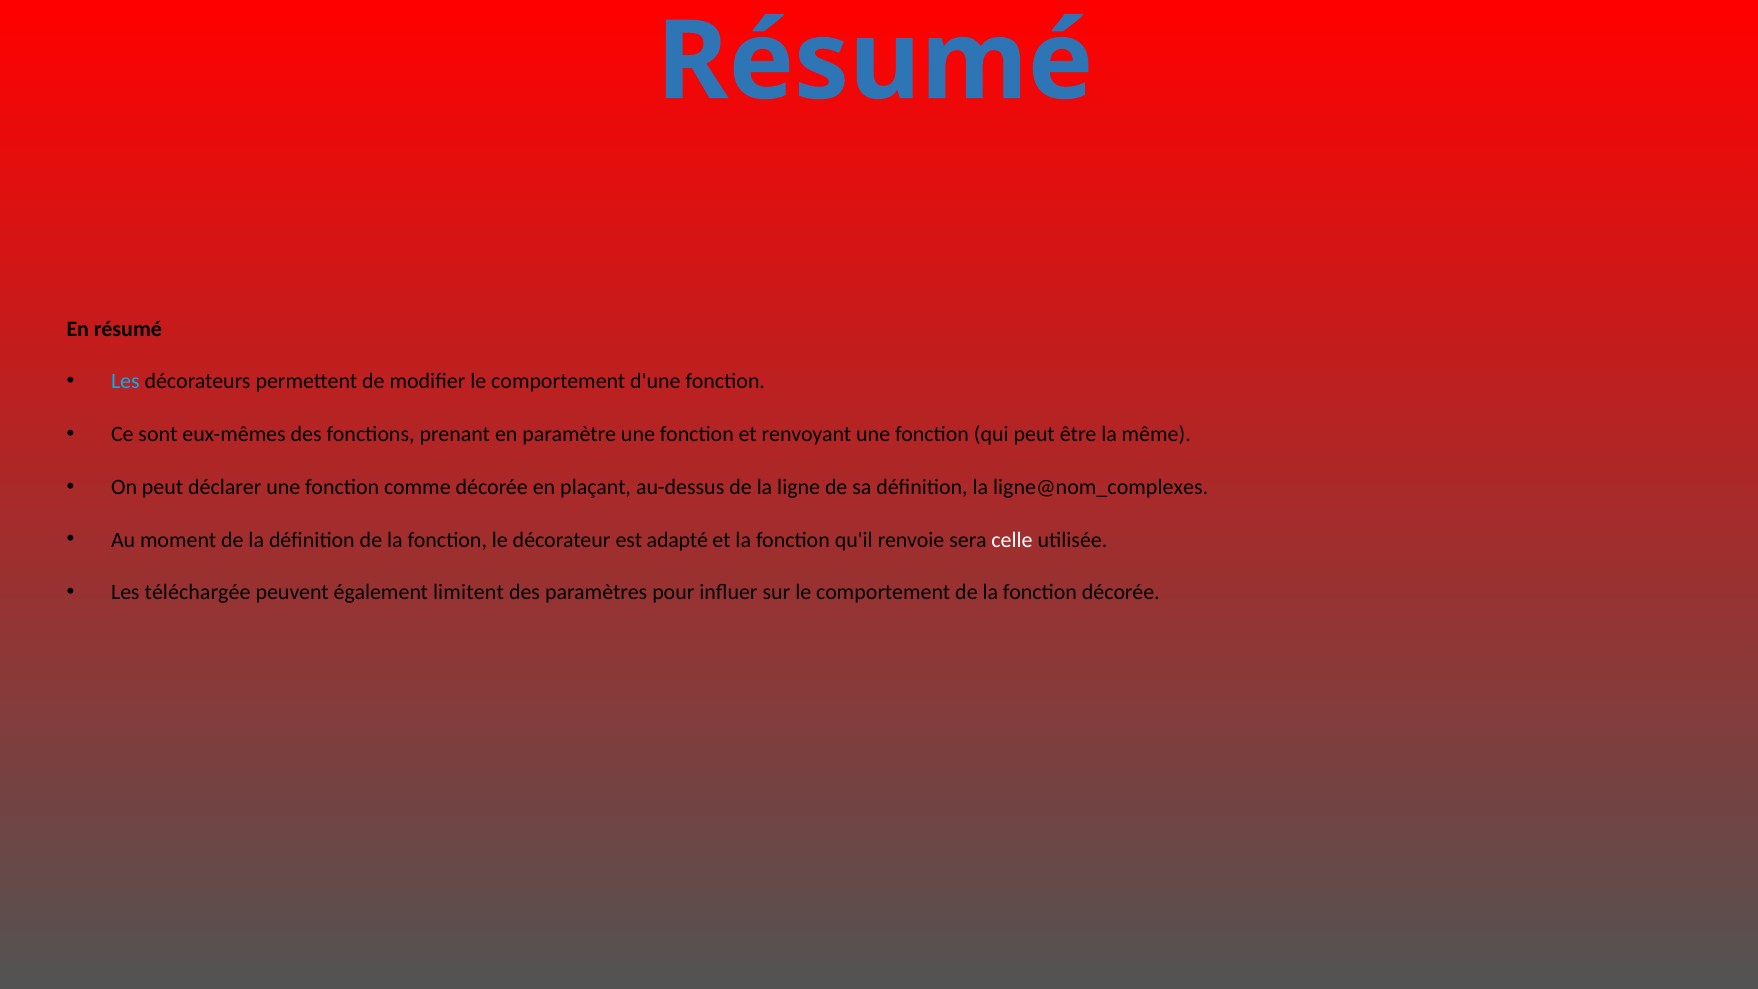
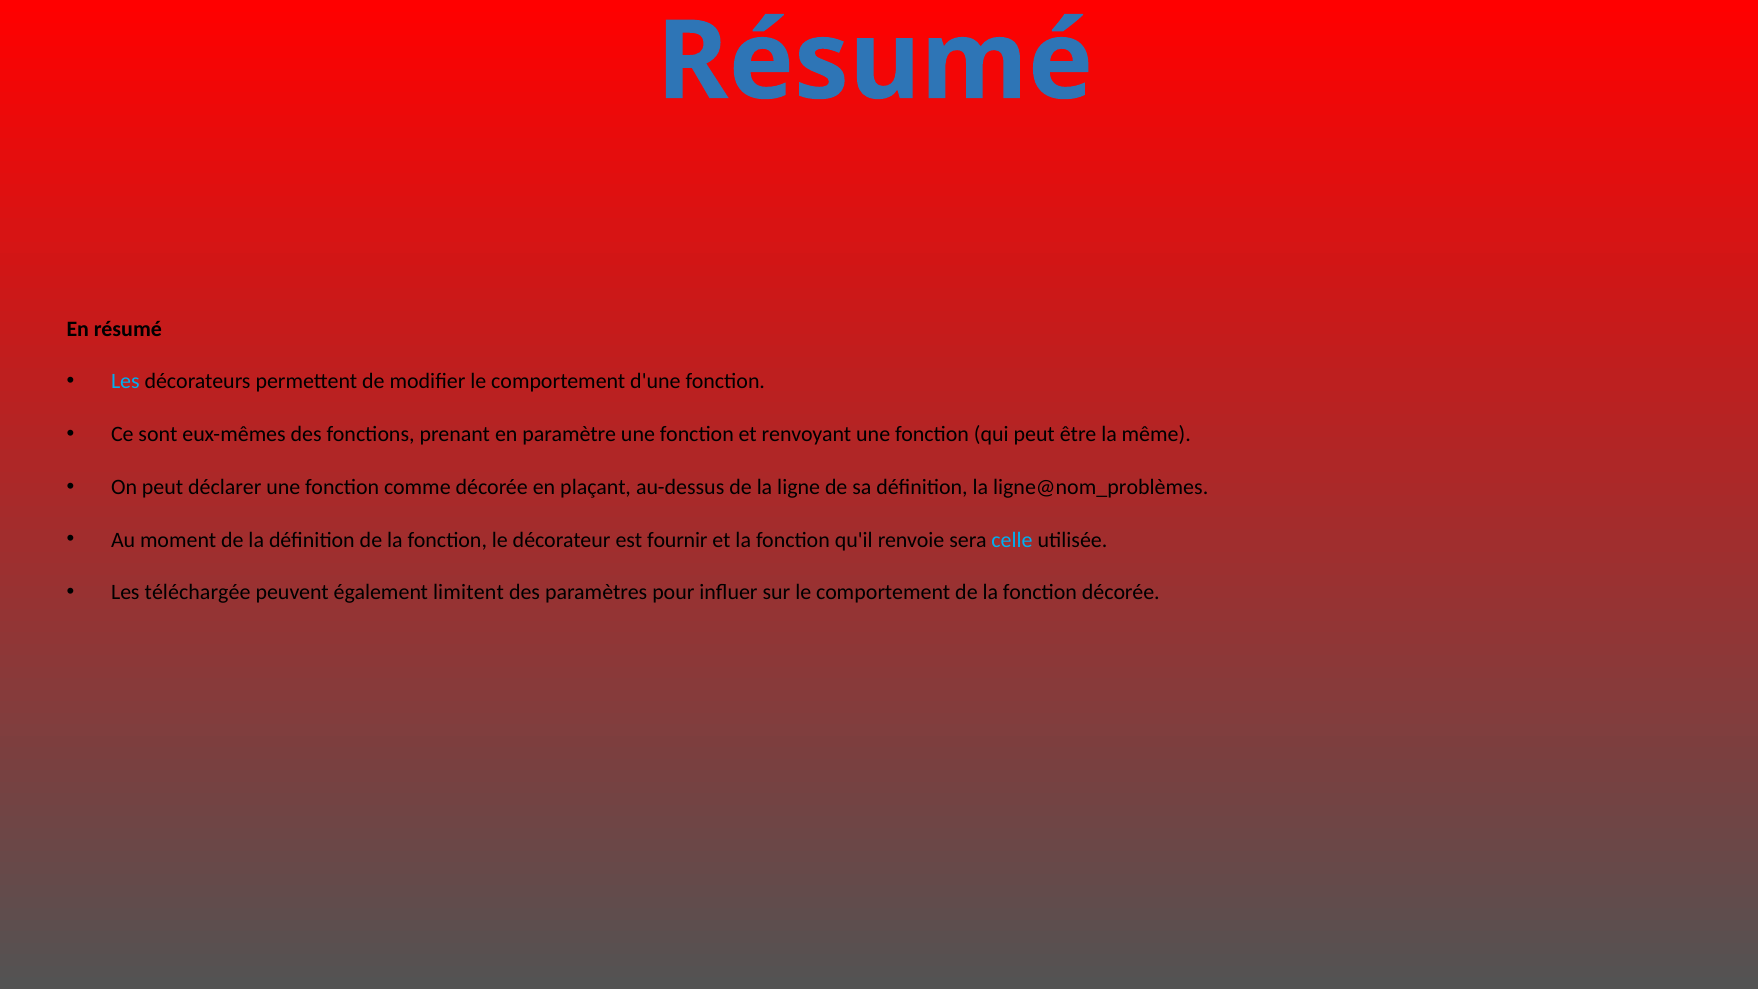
ligne@nom_complexes: ligne@nom_complexes -> ligne@nom_problèmes
adapté: adapté -> fournir
celle colour: white -> light blue
